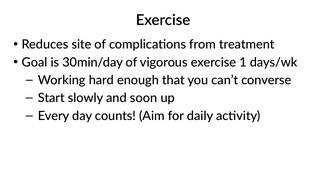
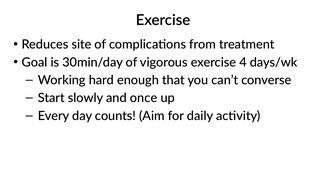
1: 1 -> 4
soon: soon -> once
